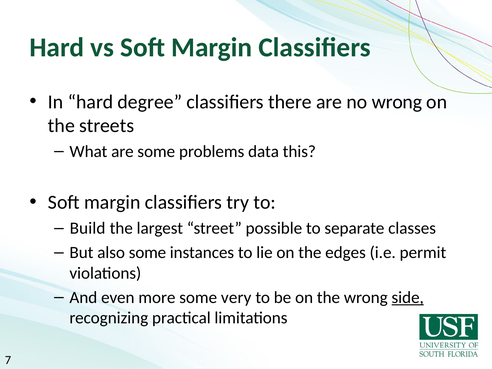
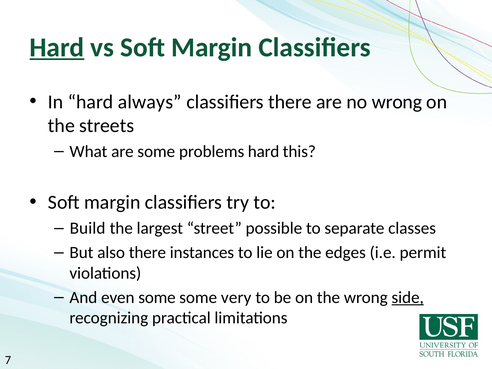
Hard at (57, 47) underline: none -> present
degree: degree -> always
problems data: data -> hard
also some: some -> there
even more: more -> some
